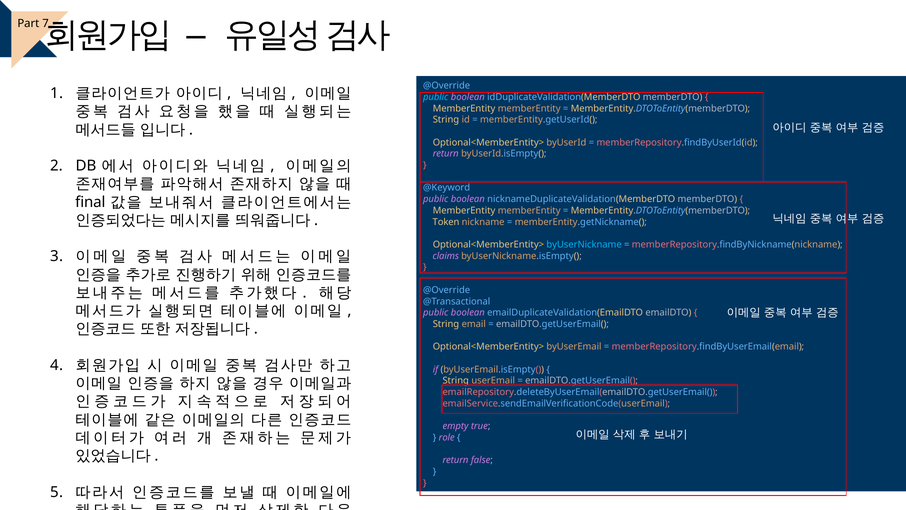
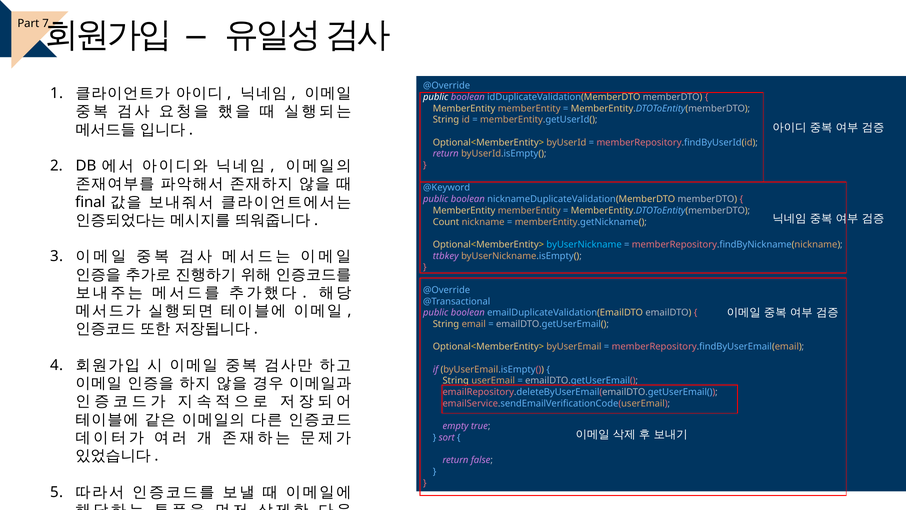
public at (436, 97) colour: light blue -> white
Token: Token -> Count
claims: claims -> ttbkey
role: role -> sort
